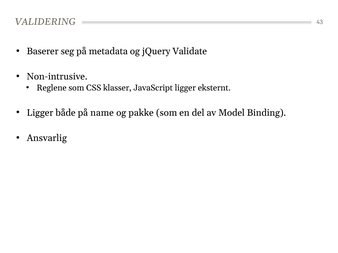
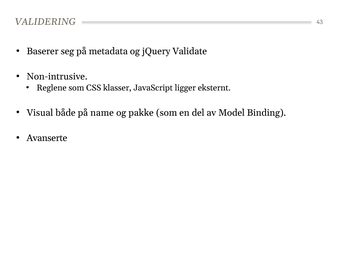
Ligger at (40, 113): Ligger -> Visual
Ansvarlig: Ansvarlig -> Avanserte
